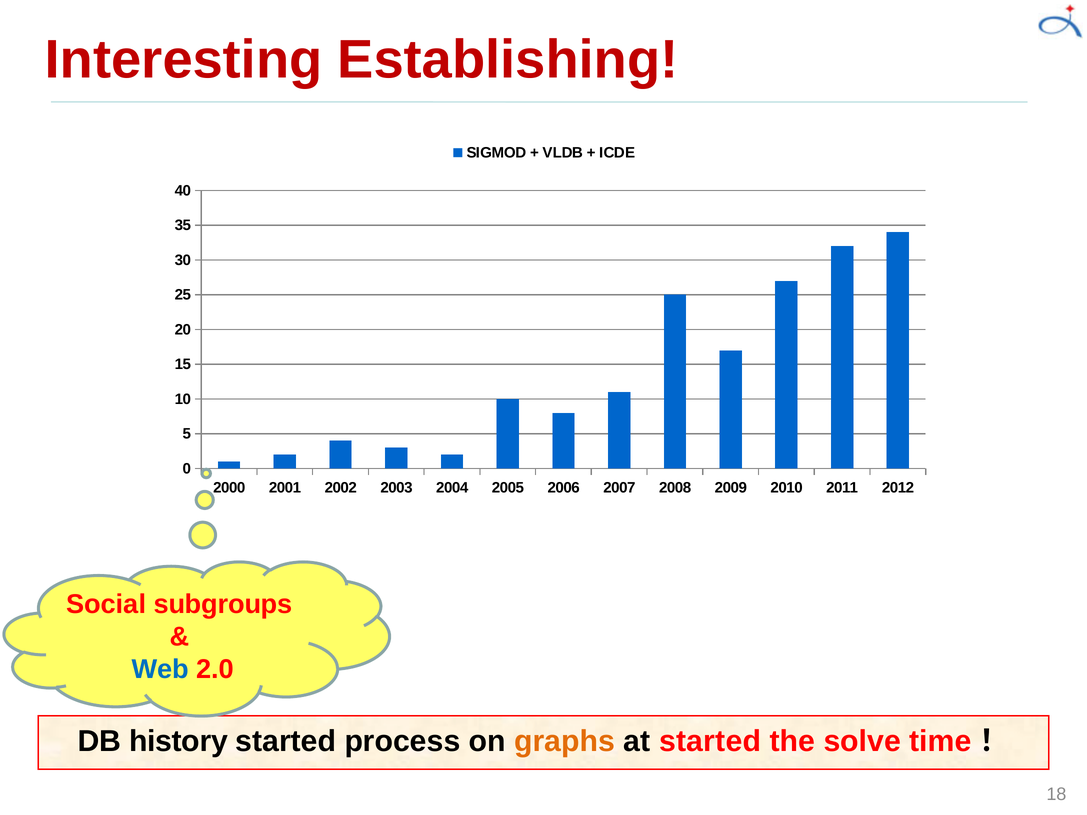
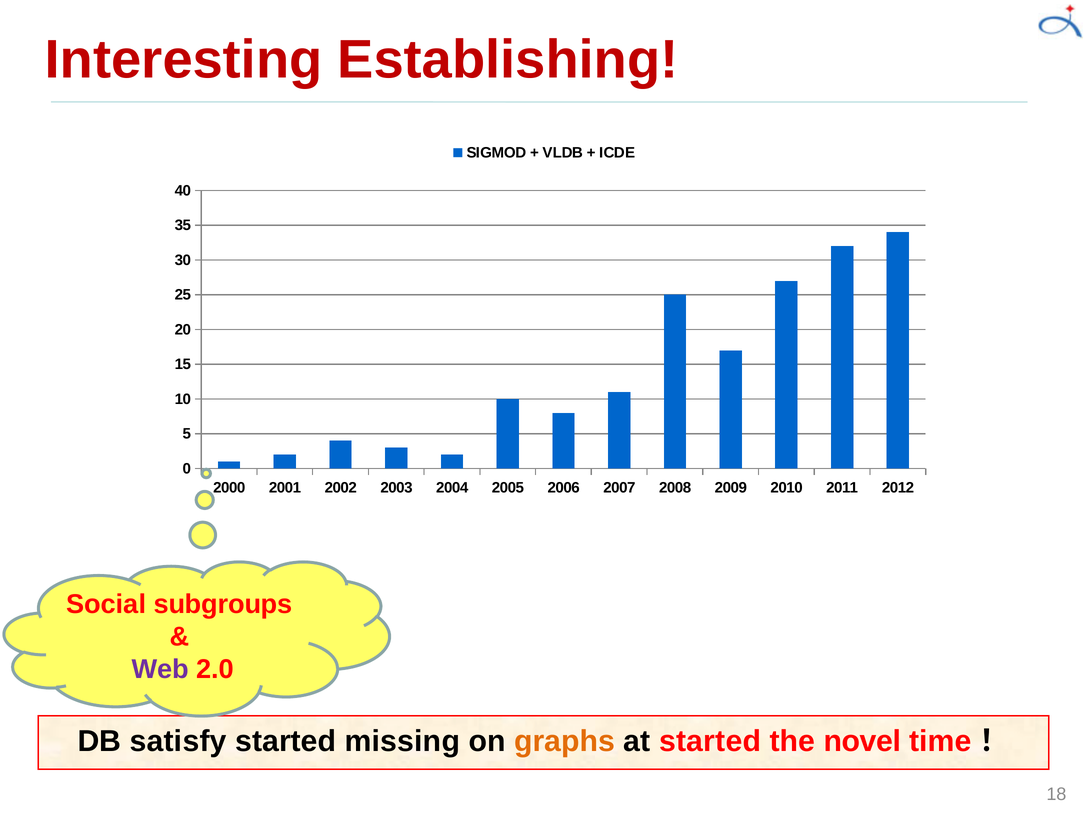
Web colour: blue -> purple
history: history -> satisfy
process: process -> missing
solve: solve -> novel
